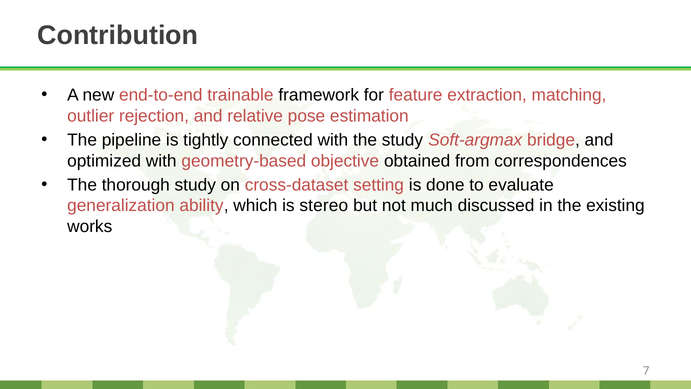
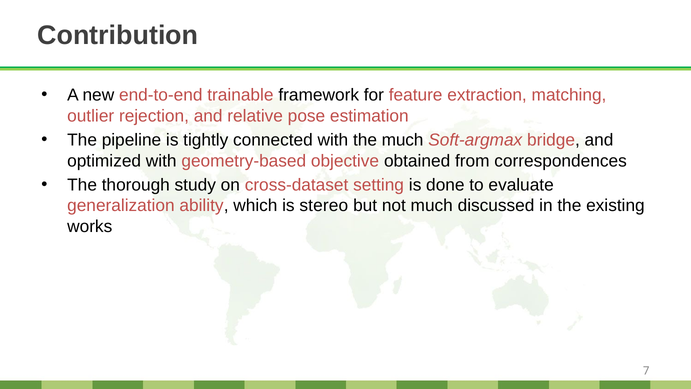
the study: study -> much
